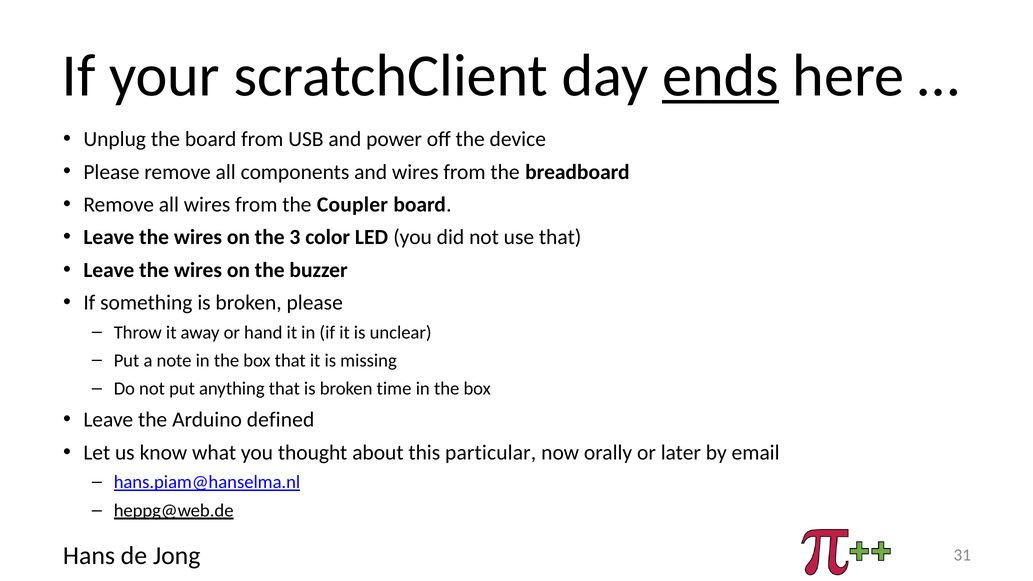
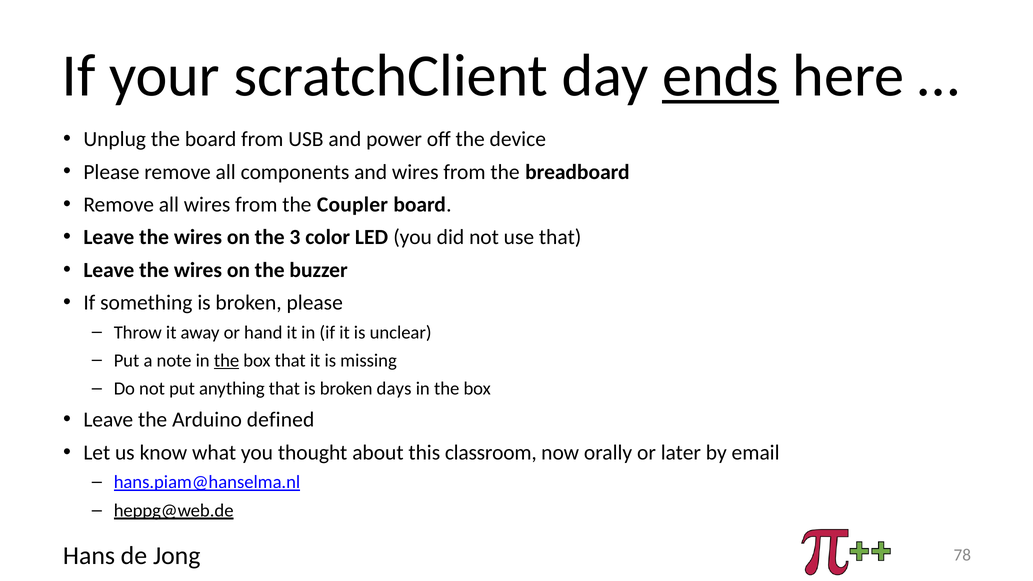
the at (227, 361) underline: none -> present
time: time -> days
particular: particular -> classroom
31: 31 -> 78
